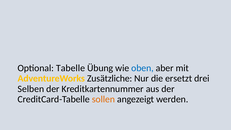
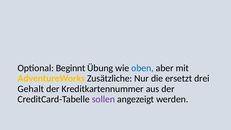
Tabelle: Tabelle -> Beginnt
Selben: Selben -> Gehalt
sollen colour: orange -> purple
